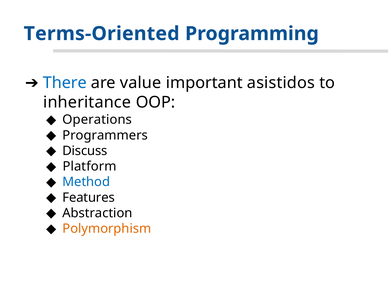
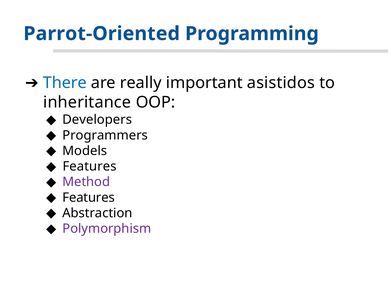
Terms-Oriented: Terms-Oriented -> Parrot-Oriented
value: value -> really
Operations: Operations -> Developers
Discuss: Discuss -> Models
Platform at (90, 167): Platform -> Features
Method colour: blue -> purple
Polymorphism colour: orange -> purple
